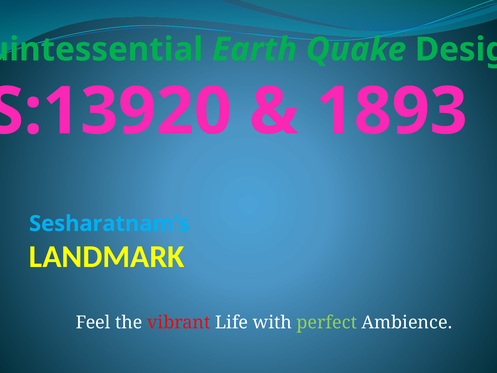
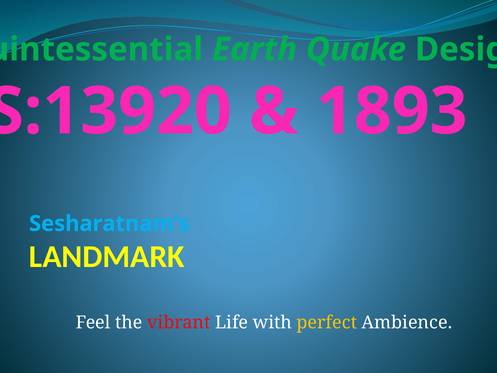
perfect colour: light green -> yellow
